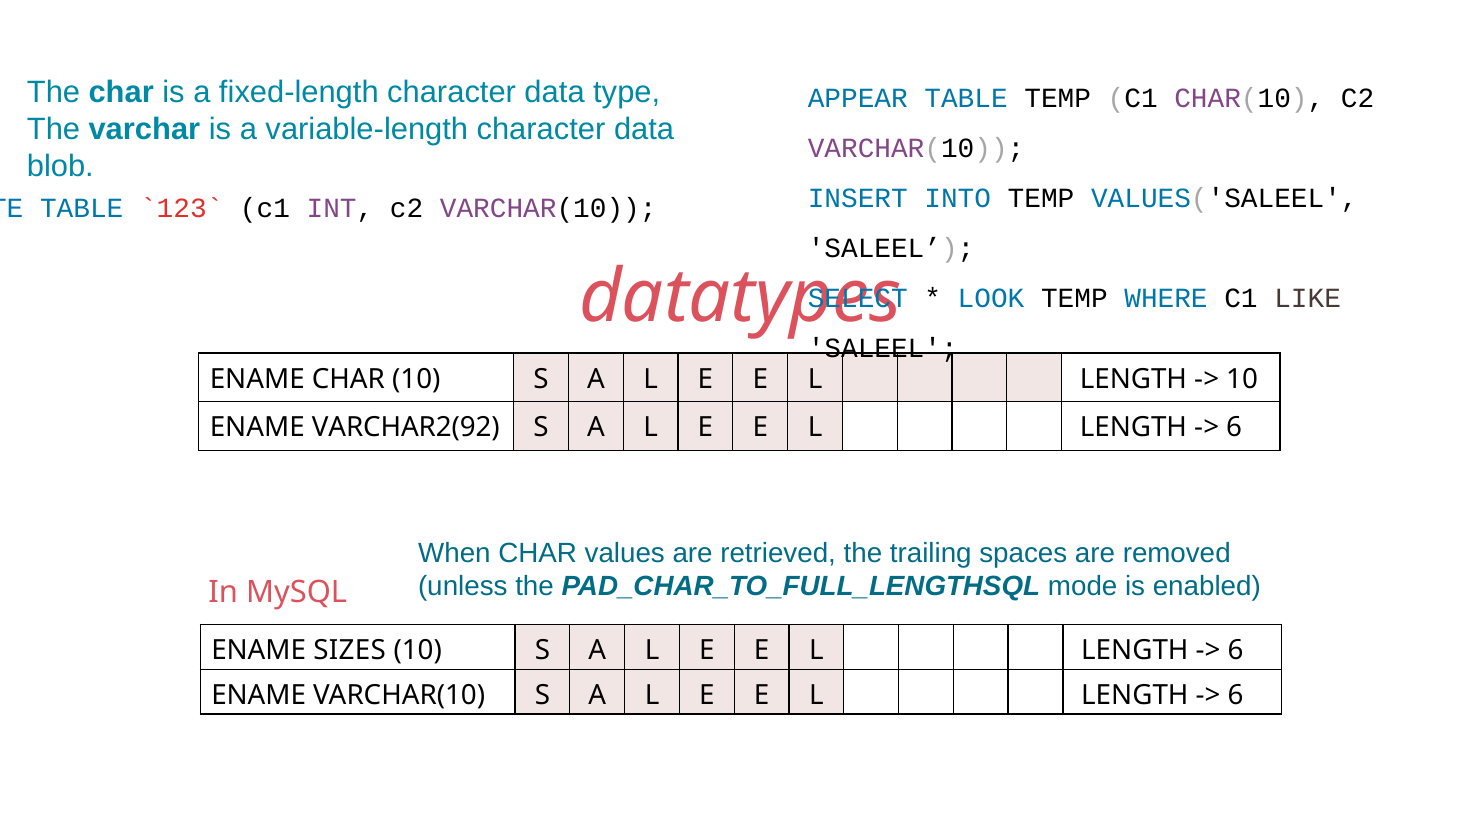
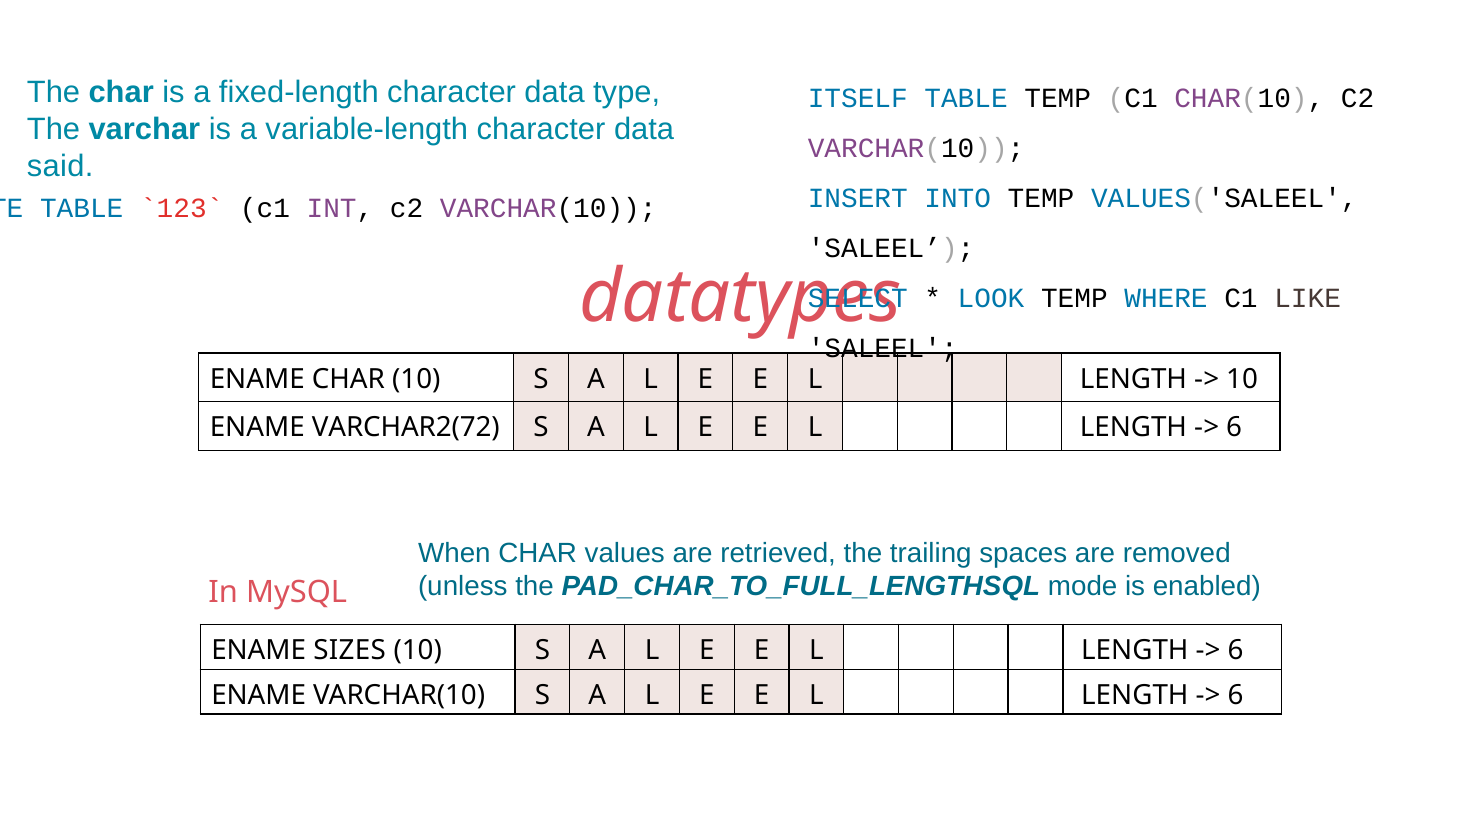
APPEAR: APPEAR -> ITSELF
blob: blob -> said
VARCHAR2(92: VARCHAR2(92 -> VARCHAR2(72
